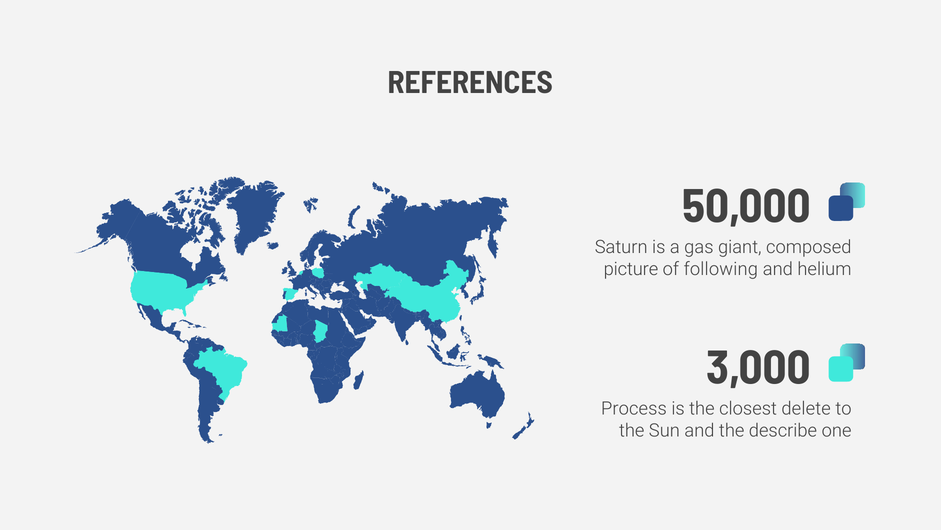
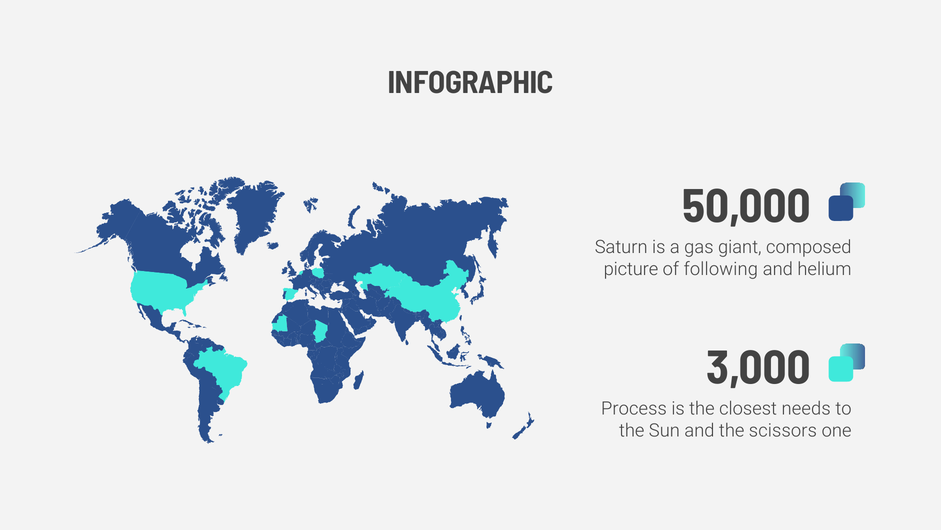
REFERENCES: REFERENCES -> INFOGRAPHIC
delete: delete -> needs
describe: describe -> scissors
